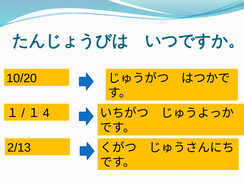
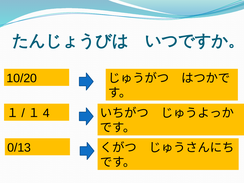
2/13: 2/13 -> 0/13
